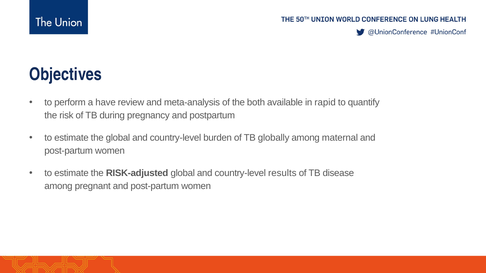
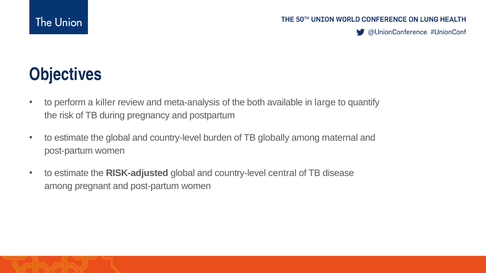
have: have -> killer
rapid: rapid -> large
results: results -> central
